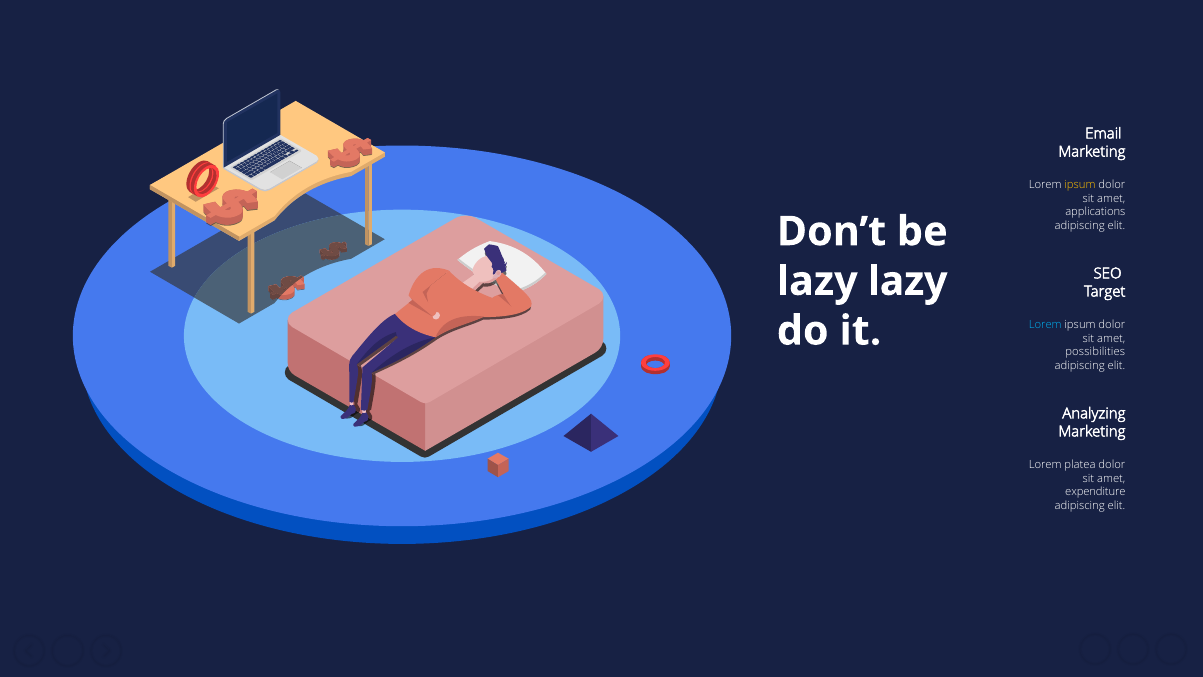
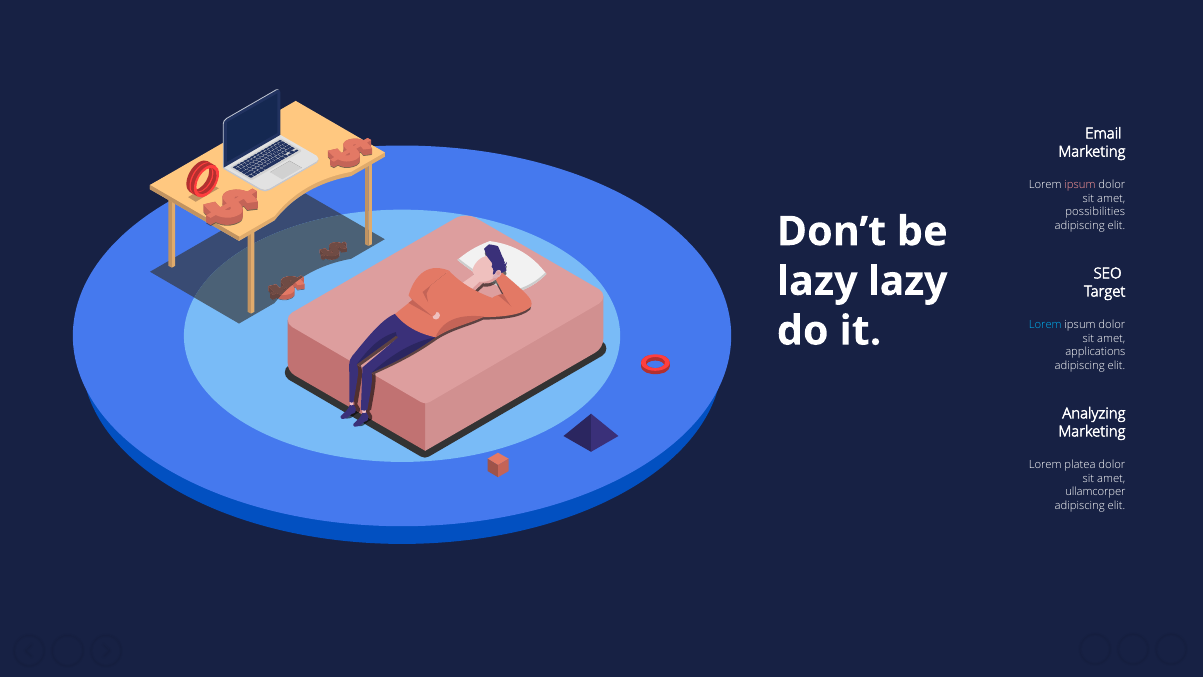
ipsum at (1080, 185) colour: yellow -> pink
applications: applications -> possibilities
possibilities: possibilities -> applications
expenditure: expenditure -> ullamcorper
